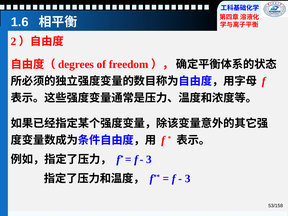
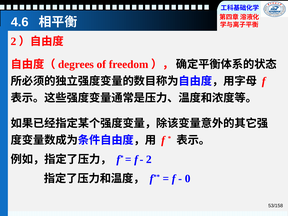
1.6: 1.6 -> 4.6
3 at (149, 159): 3 -> 2
3 at (188, 179): 3 -> 0
